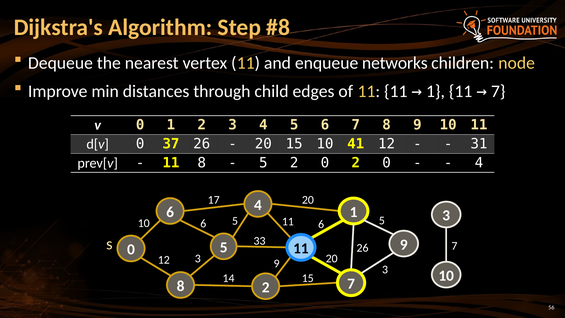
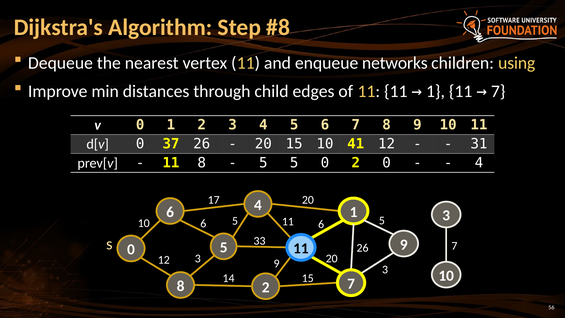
node: node -> using
2 at (294, 163): 2 -> 5
